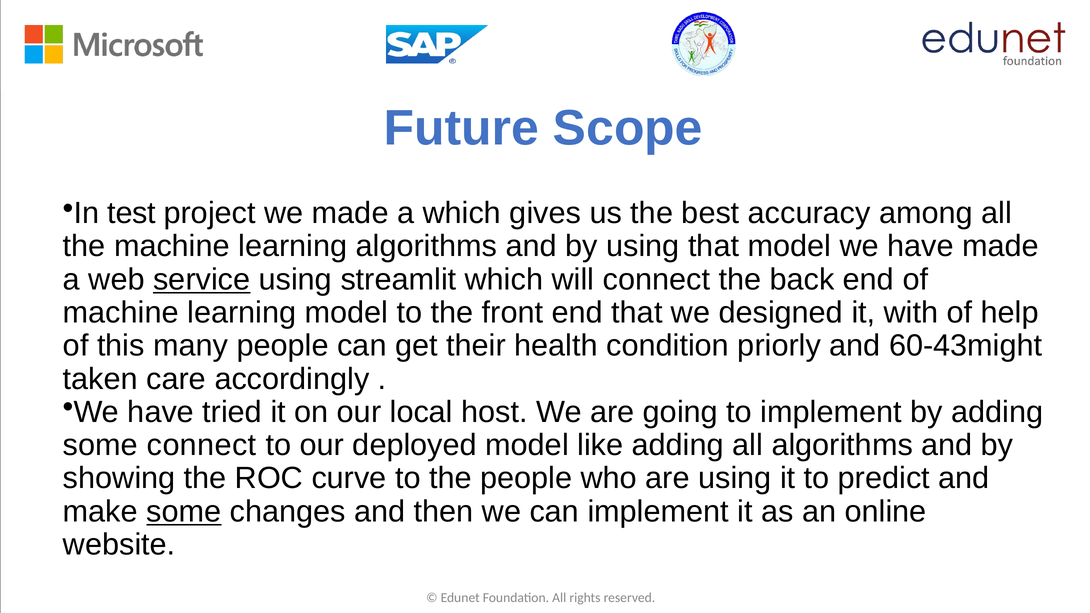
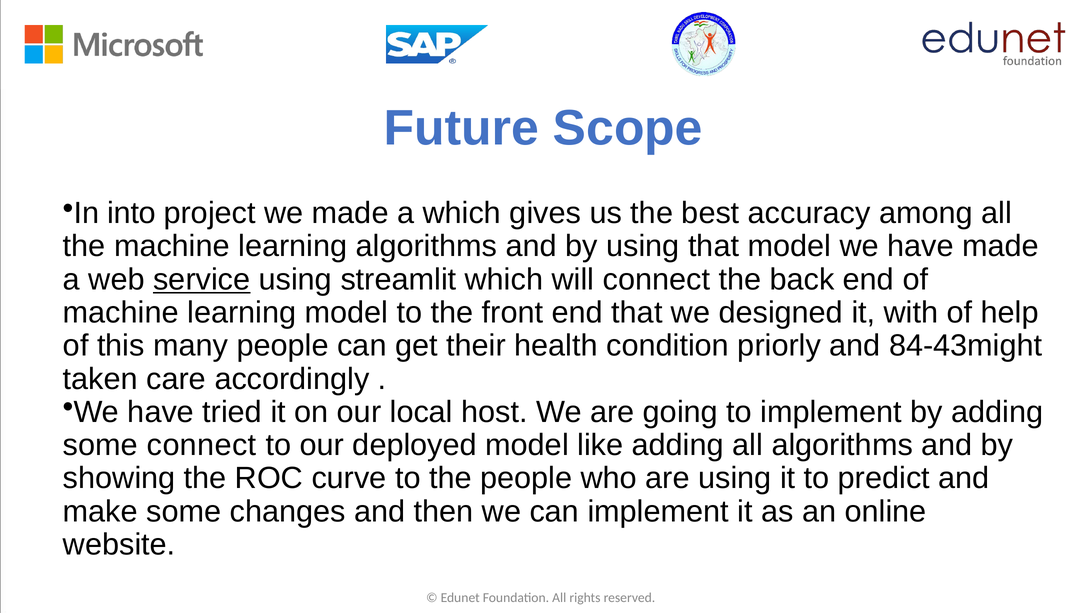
test: test -> into
60-43might: 60-43might -> 84-43might
some at (184, 512) underline: present -> none
